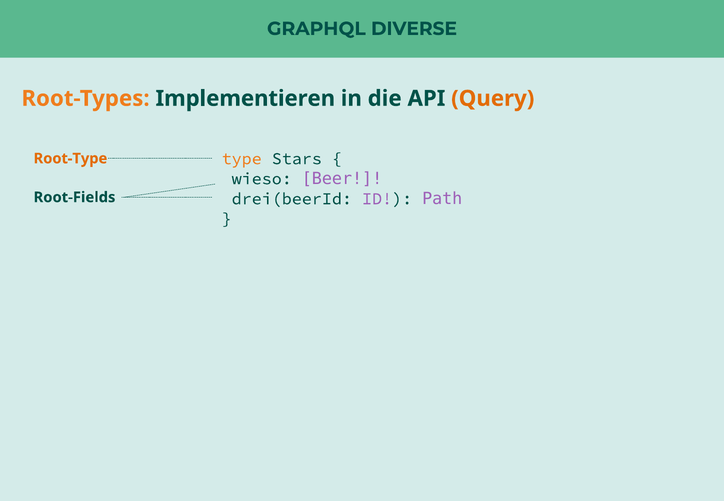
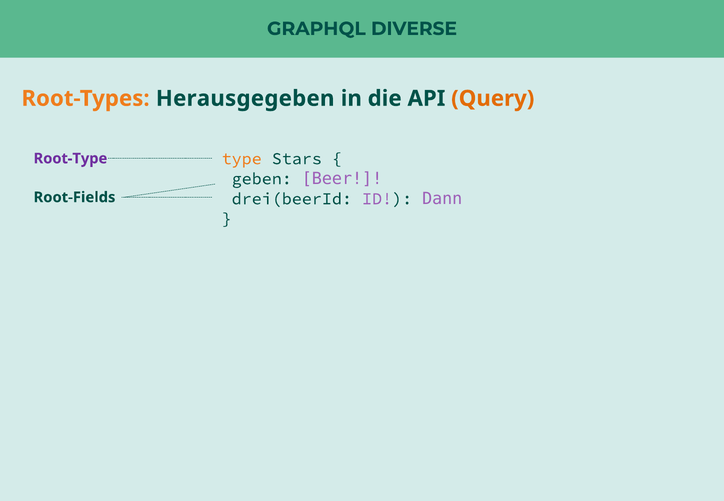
Implementieren: Implementieren -> Herausgegeben
Root-Type colour: orange -> purple
wieso: wieso -> geben
Path: Path -> Dann
